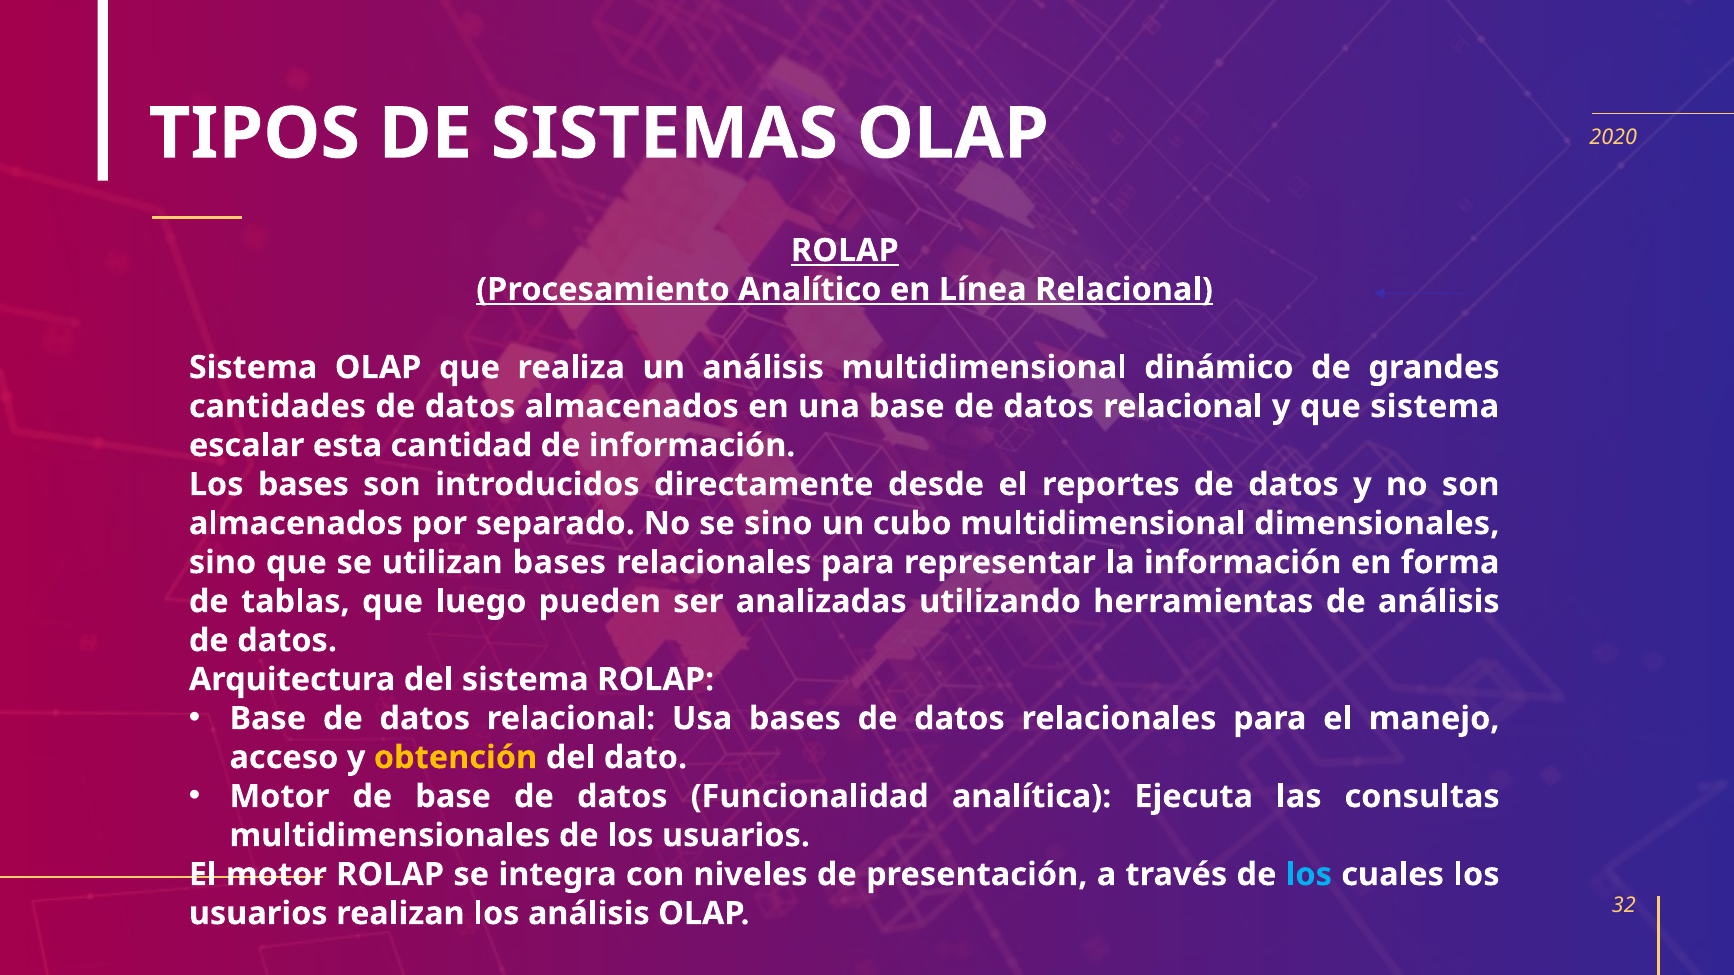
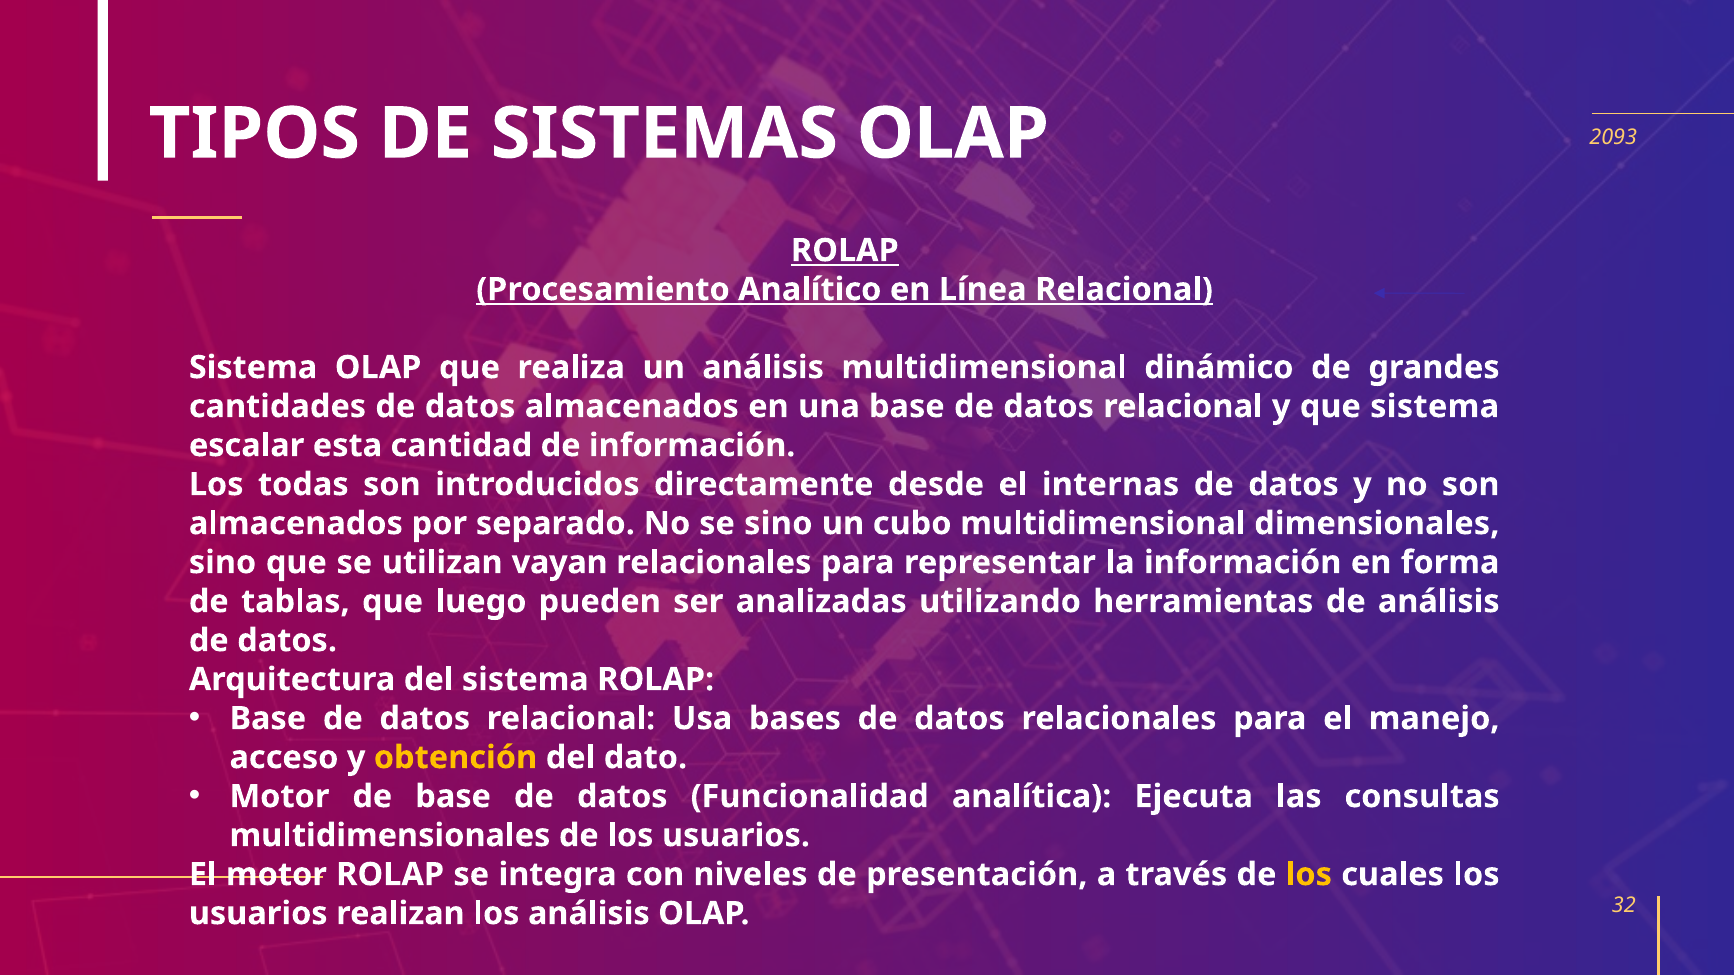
2020: 2020 -> 2093
Los bases: bases -> todas
reportes: reportes -> internas
utilizan bases: bases -> vayan
los at (1309, 875) colour: light blue -> yellow
